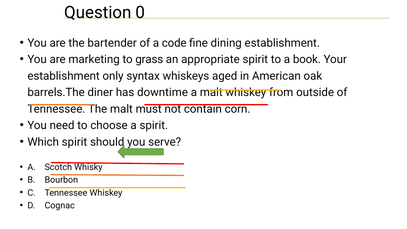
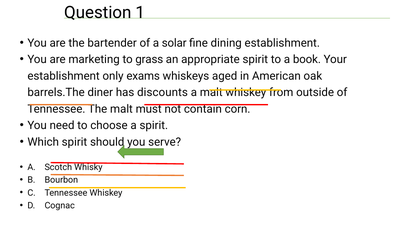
0: 0 -> 1
code: code -> solar
syntax: syntax -> exams
downtime: downtime -> discounts
